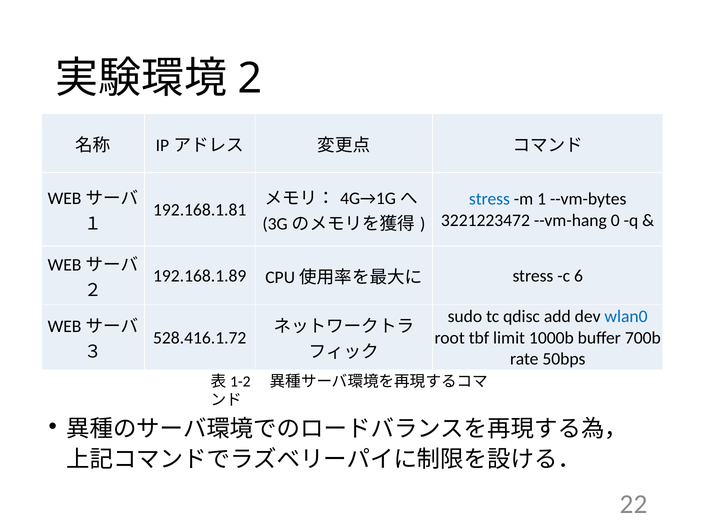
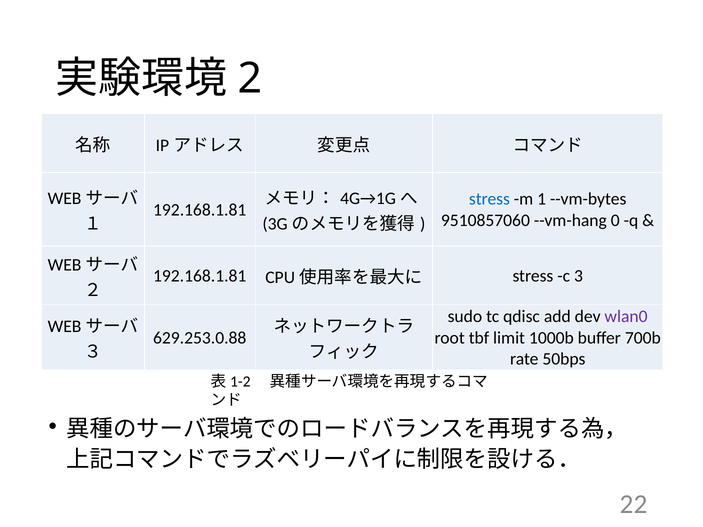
3221223472: 3221223472 -> 9510857060
192.168.1.89 at (200, 276): 192.168.1.89 -> 192.168.1.81
6: 6 -> 3
wlan0 colour: blue -> purple
528.416.1.72: 528.416.1.72 -> 629.253.0.88
